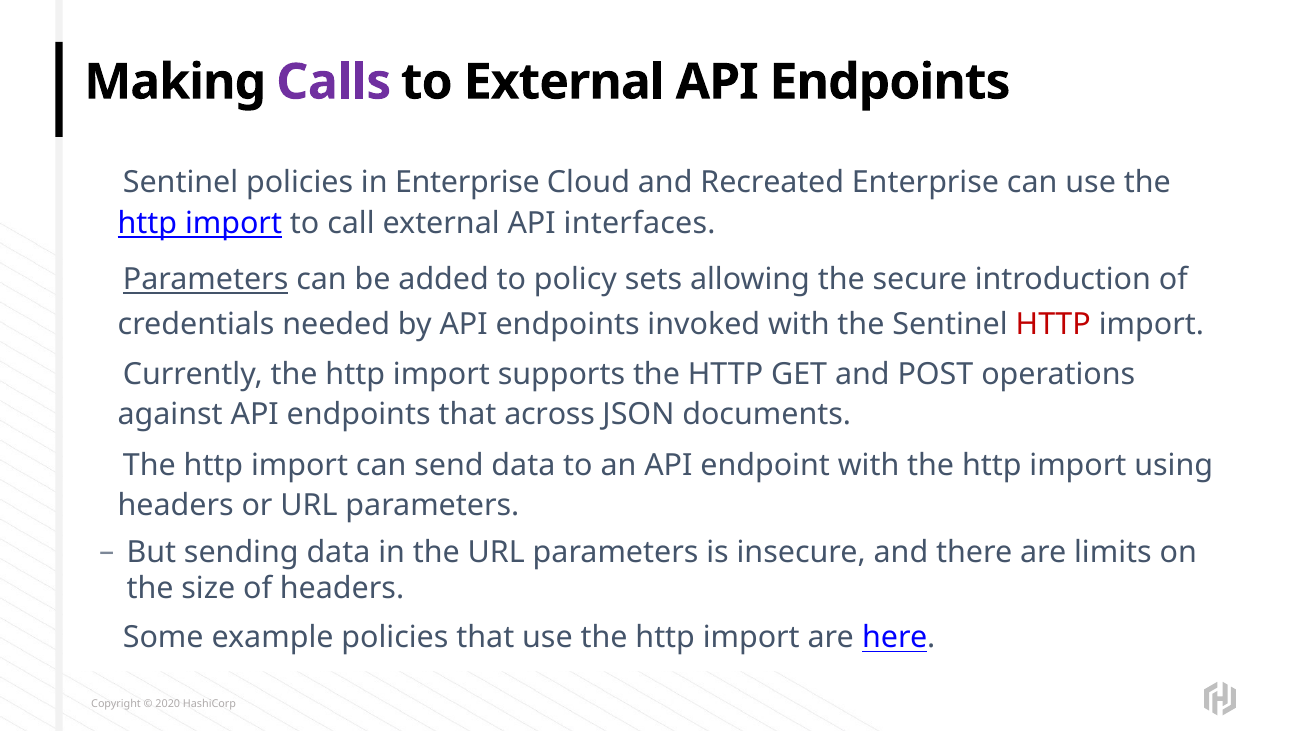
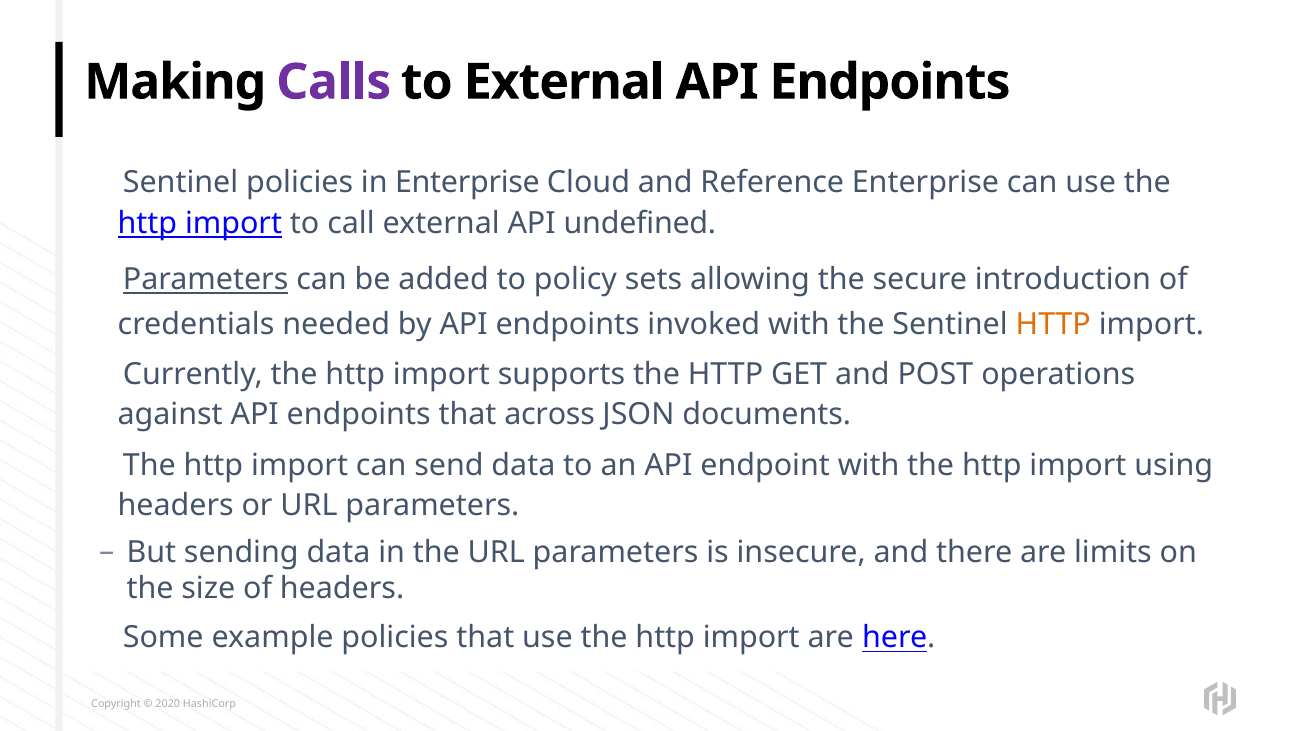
Recreated: Recreated -> Reference
interfaces: interfaces -> undefined
HTTP at (1053, 324) colour: red -> orange
